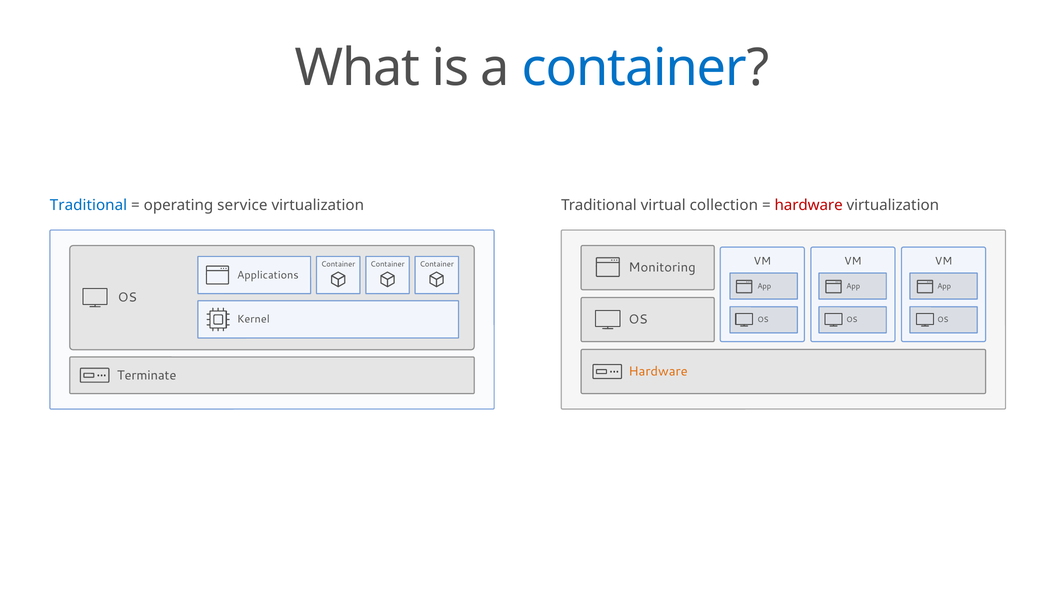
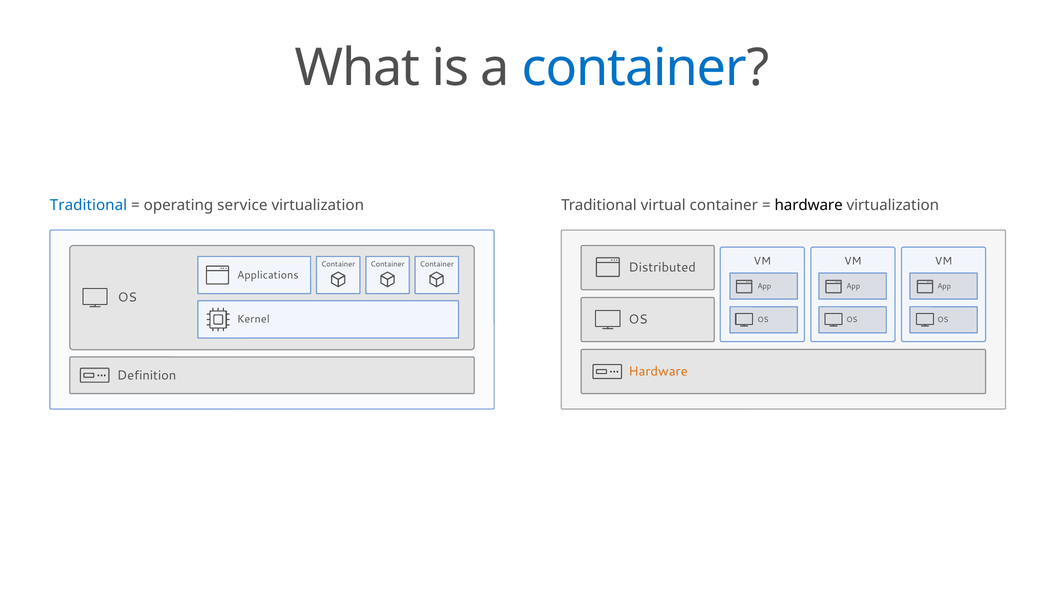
virtual collection: collection -> container
hardware at (809, 206) colour: red -> black
Monitoring: Monitoring -> Distributed
Terminate: Terminate -> Definition
